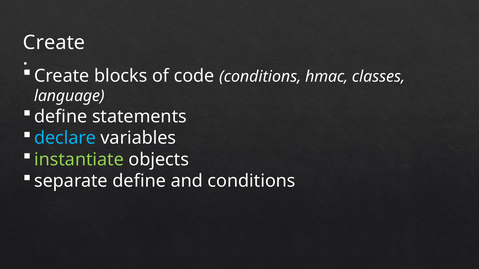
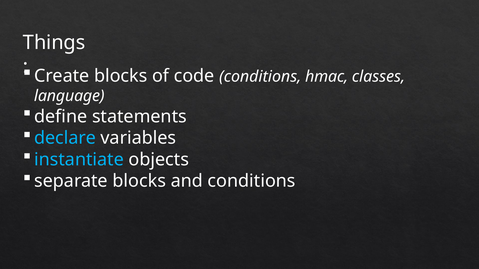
Create at (54, 43): Create -> Things
instantiate colour: light green -> light blue
separate define: define -> blocks
